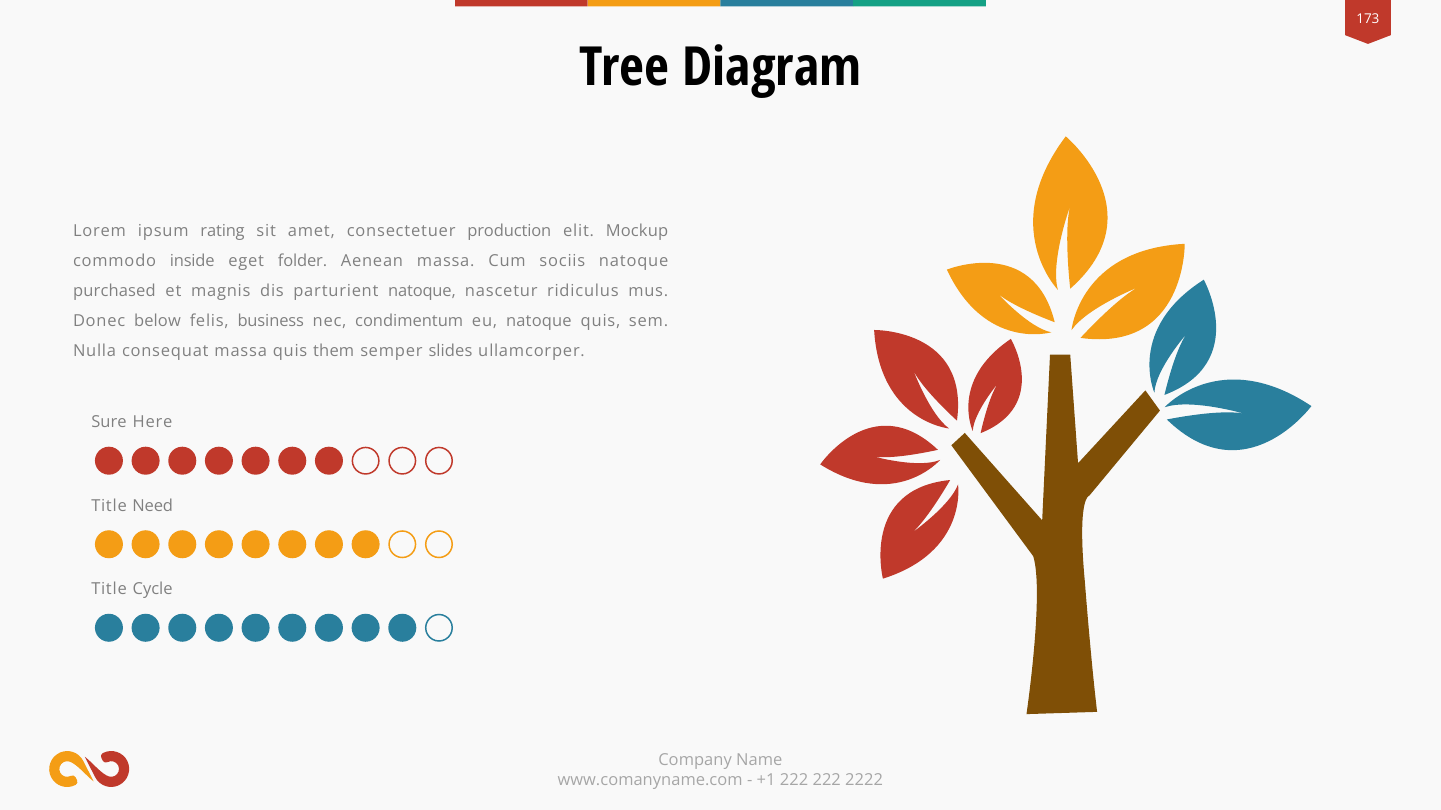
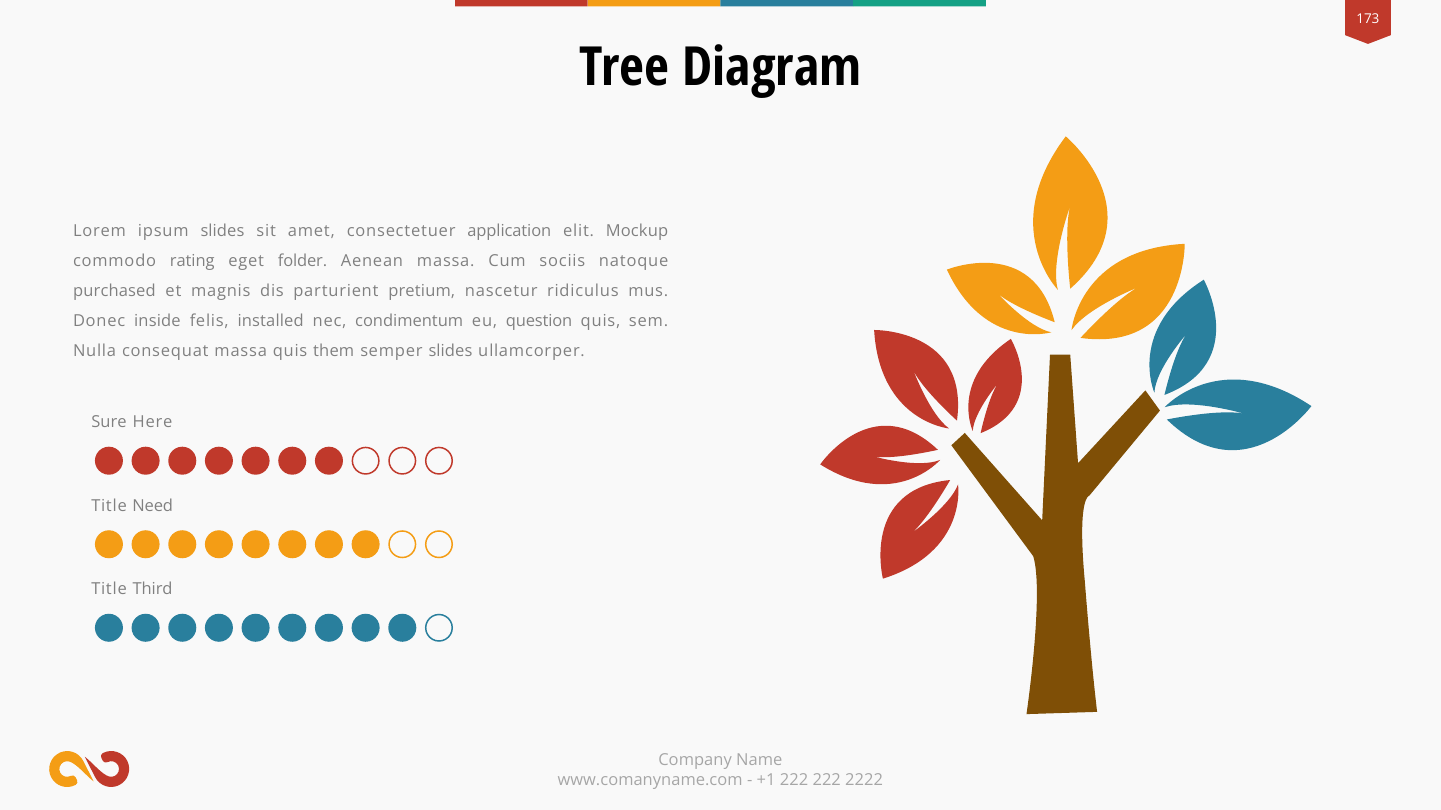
ipsum rating: rating -> slides
production: production -> application
inside: inside -> rating
parturient natoque: natoque -> pretium
below: below -> inside
business: business -> installed
eu natoque: natoque -> question
Cycle: Cycle -> Third
